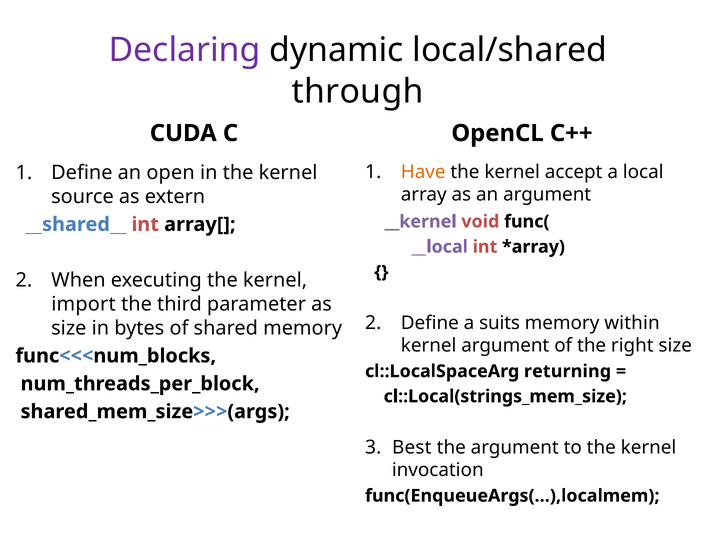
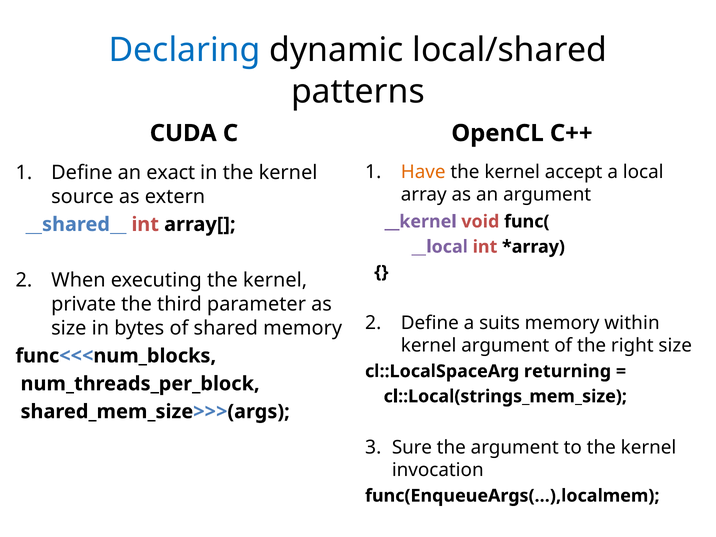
Declaring colour: purple -> blue
through: through -> patterns
open: open -> exact
import: import -> private
Best: Best -> Sure
